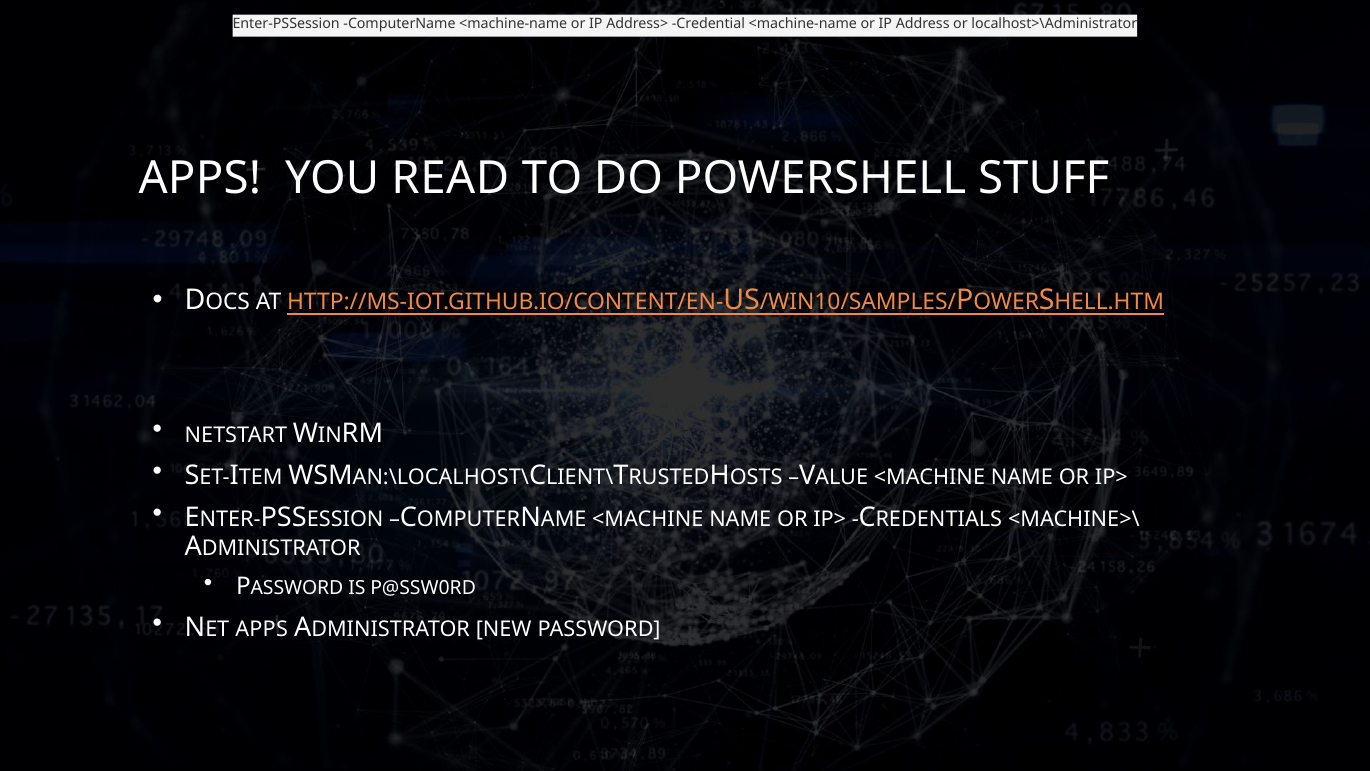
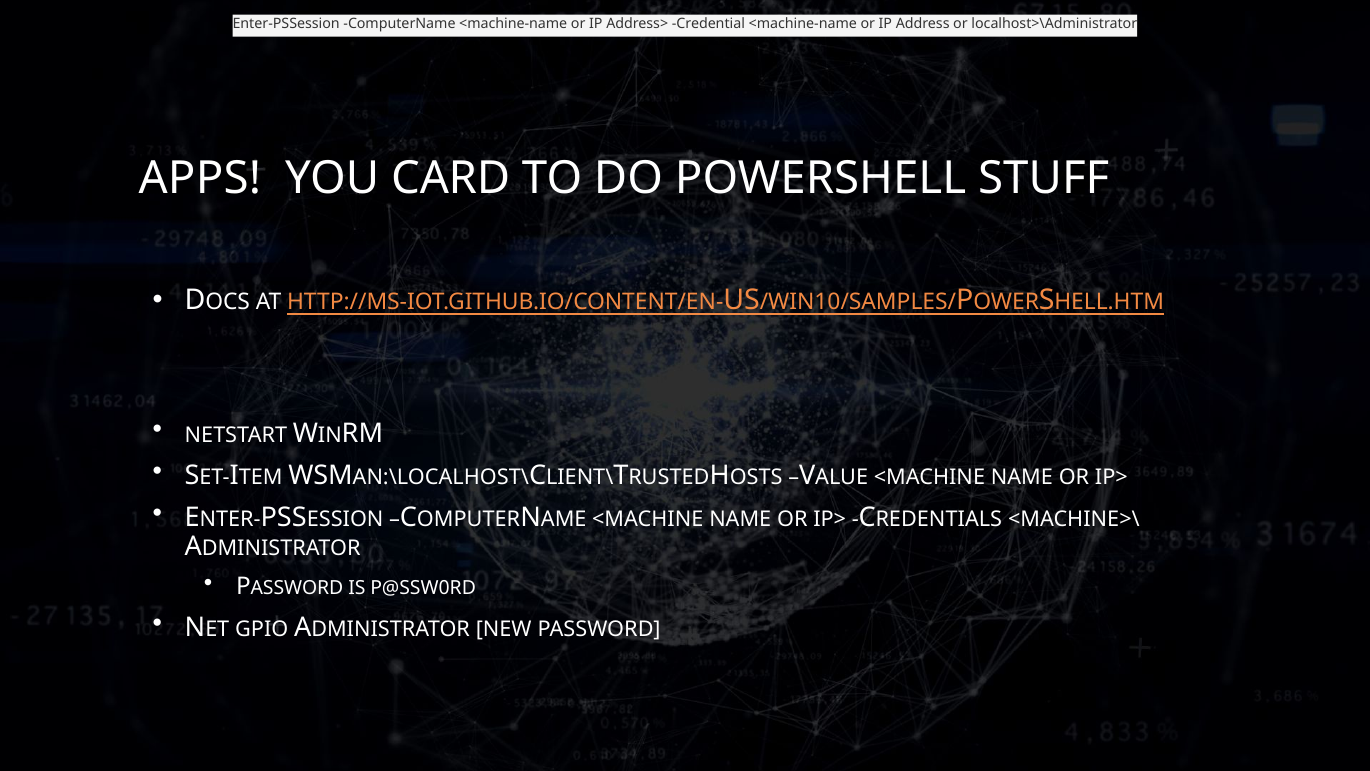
READ: READ -> CARD
APPS at (262, 629): APPS -> GPIO
